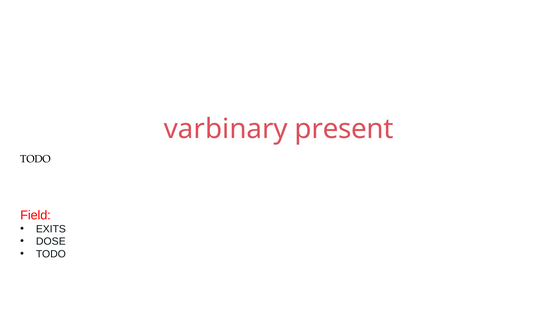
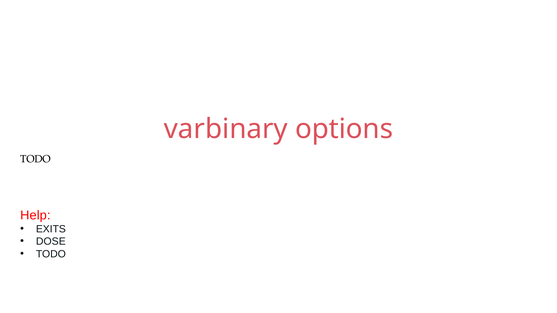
present: present -> options
Field: Field -> Help
